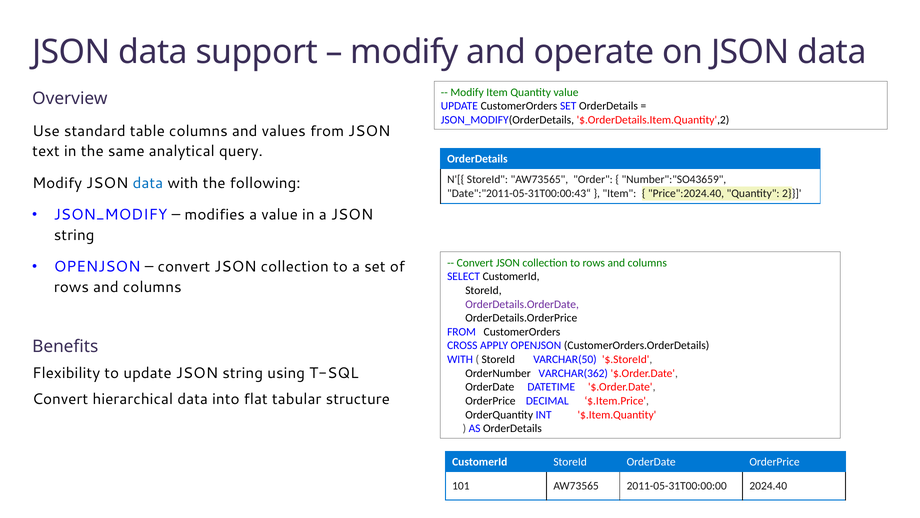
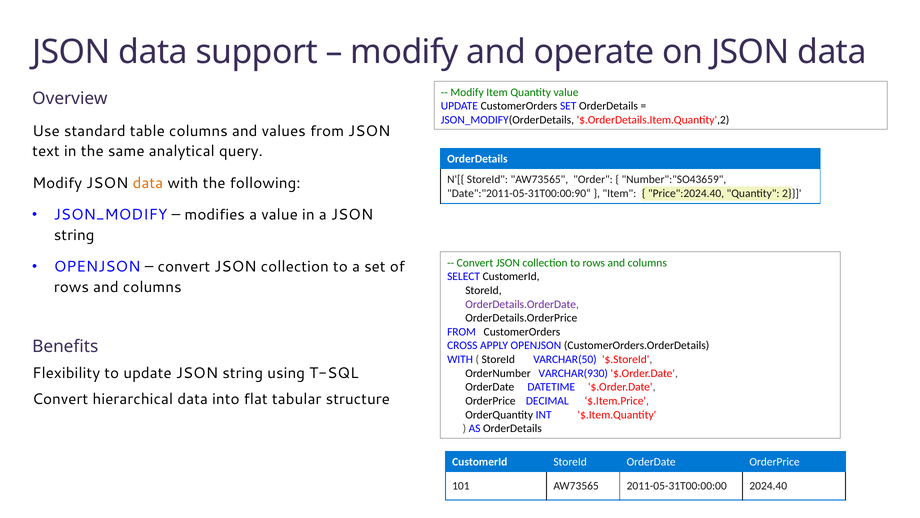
data at (148, 183) colour: blue -> orange
Date":"2011-05-31T00:00:43“: Date":"2011-05-31T00:00:43“ -> Date":"2011-05-31T00:00:90“
VARCHAR(362: VARCHAR(362 -> VARCHAR(930
